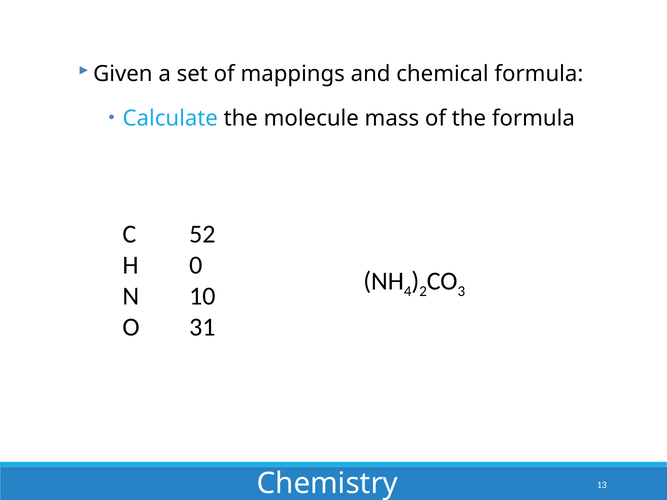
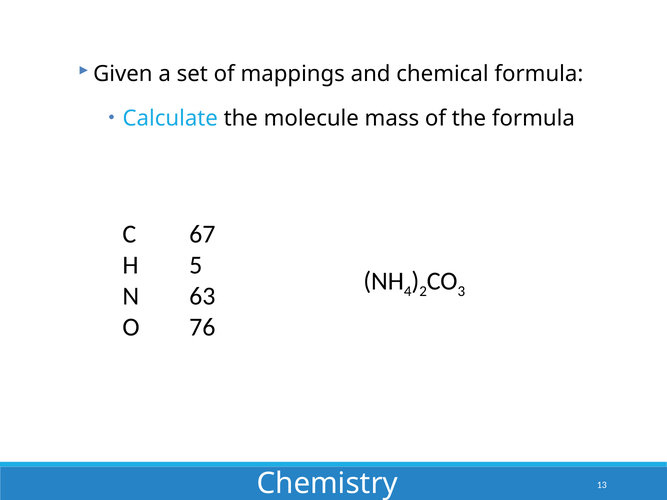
52: 52 -> 67
0: 0 -> 5
10: 10 -> 63
31: 31 -> 76
